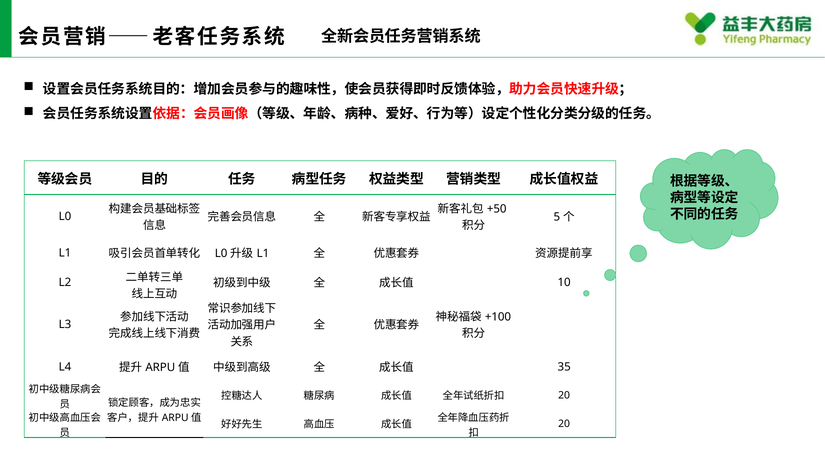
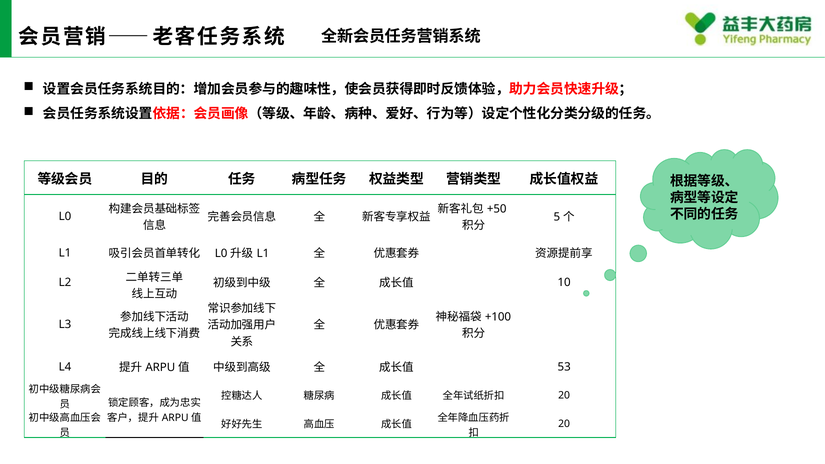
35: 35 -> 53
